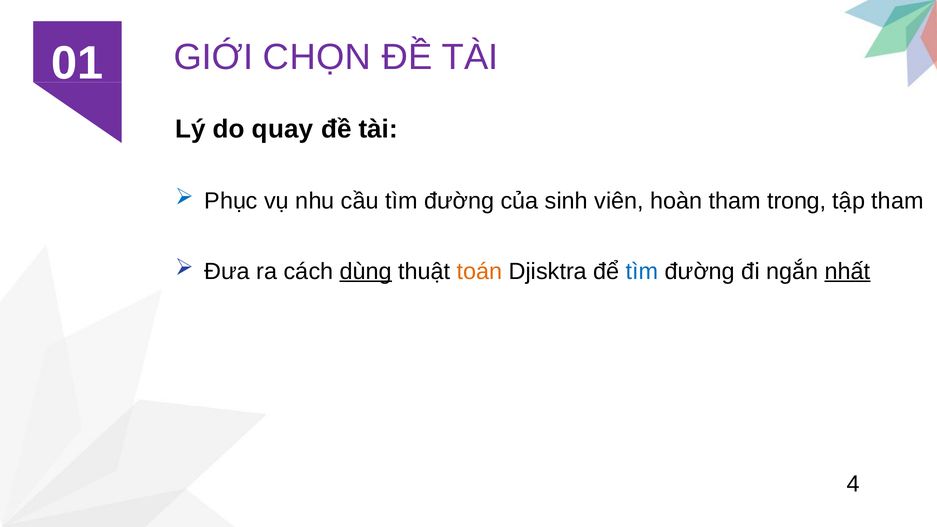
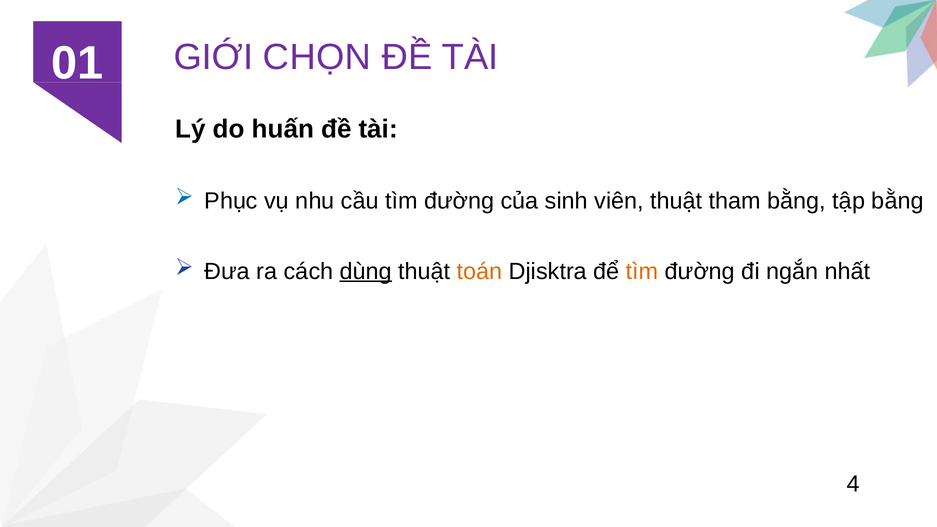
quay: quay -> huấn
viên hoàn: hoàn -> thuật
tham trong: trong -> bằng
tập tham: tham -> bằng
tìm at (642, 271) colour: blue -> orange
nhất underline: present -> none
